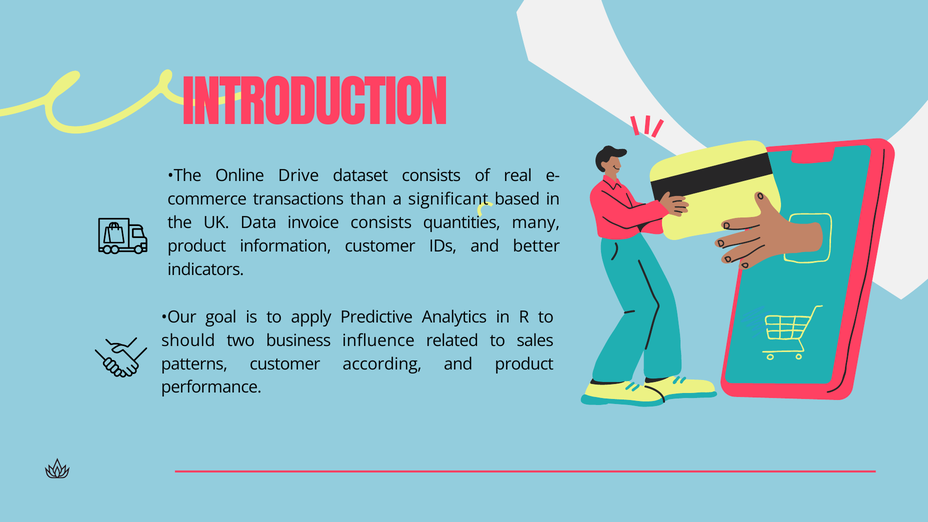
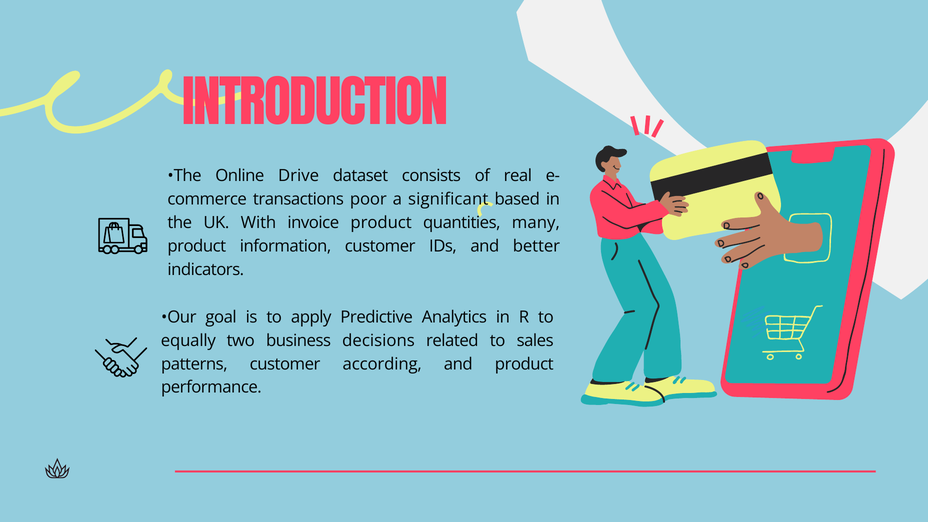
than: than -> poor
Data: Data -> With
invoice consists: consists -> product
should: should -> equally
influence: influence -> decisions
